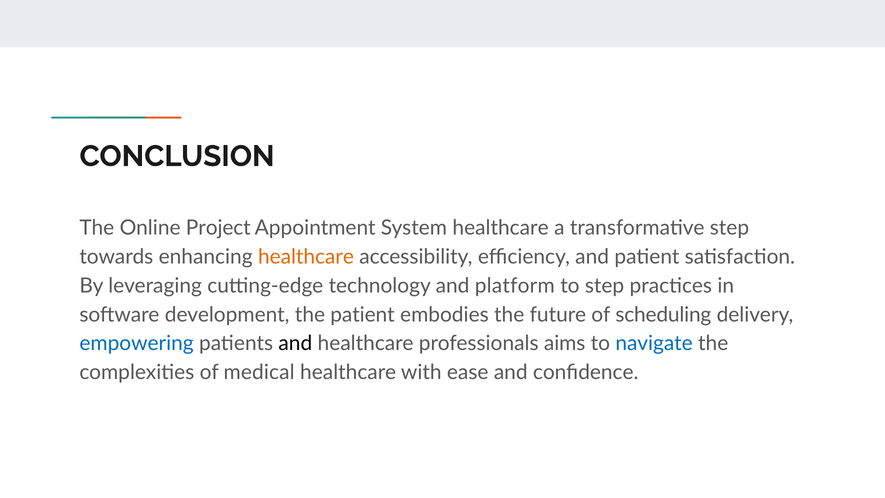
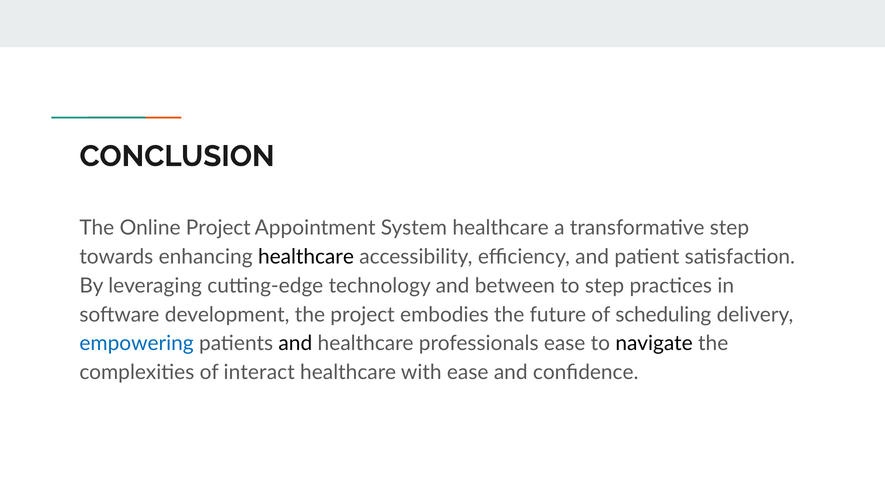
healthcare at (306, 257) colour: orange -> black
platform: platform -> between
the patient: patient -> project
professionals aims: aims -> ease
navigate colour: blue -> black
medical: medical -> interact
